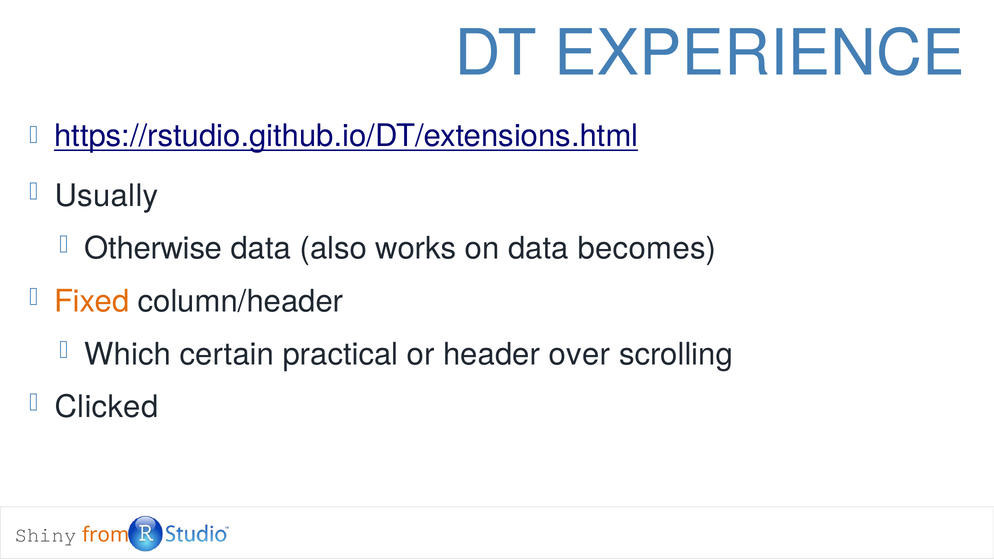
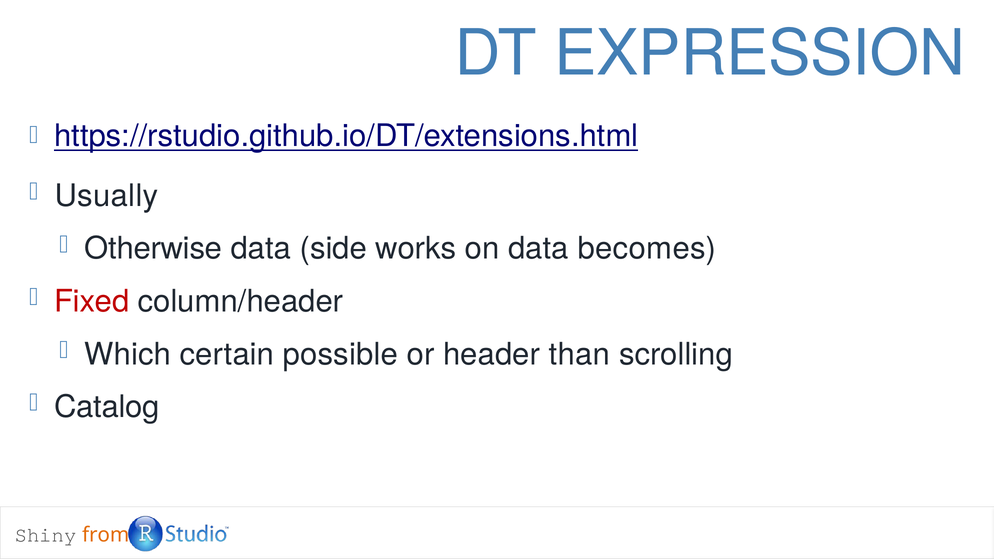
EXPERIENCE: EXPERIENCE -> EXPRESSION
also: also -> side
Fixed colour: orange -> red
practical: practical -> possible
over: over -> than
Clicked: Clicked -> Catalog
